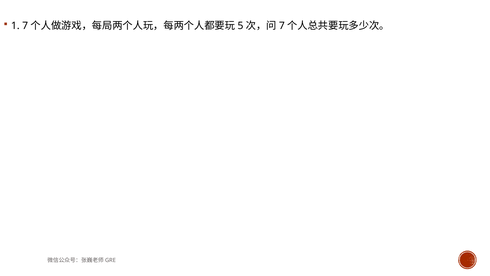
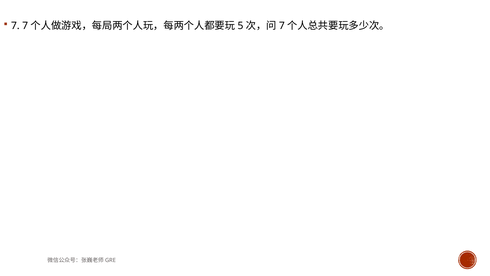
1 at (15, 26): 1 -> 7
